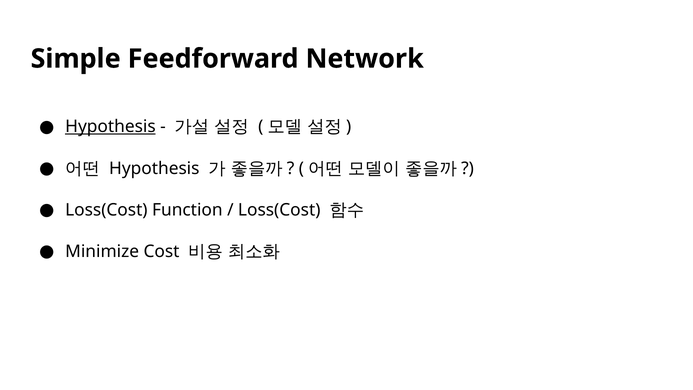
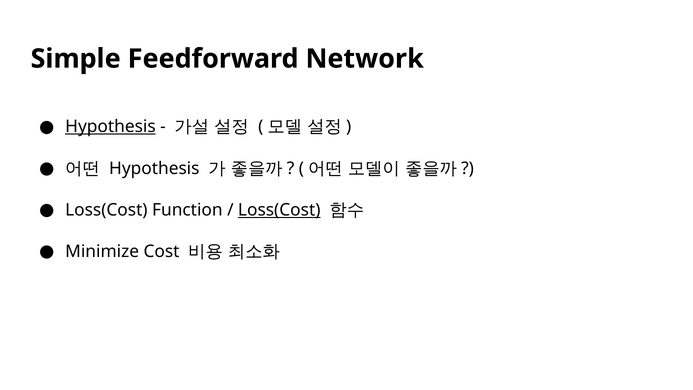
Loss(Cost at (279, 210) underline: none -> present
